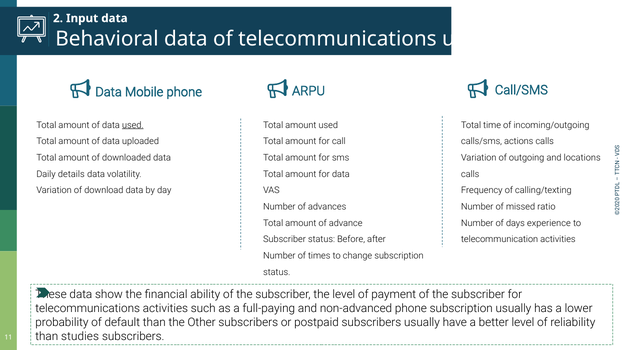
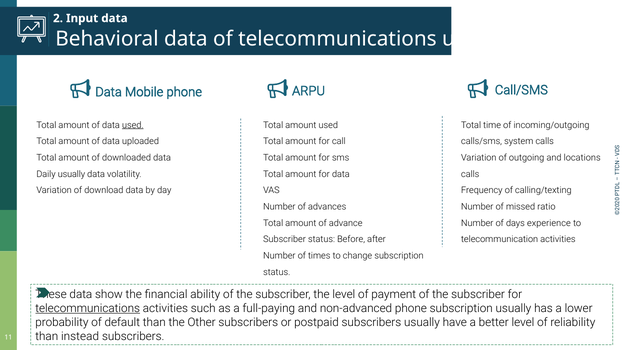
actions: actions -> system
Daily details: details -> usually
telecommunications at (88, 309) underline: none -> present
studies: studies -> instead
